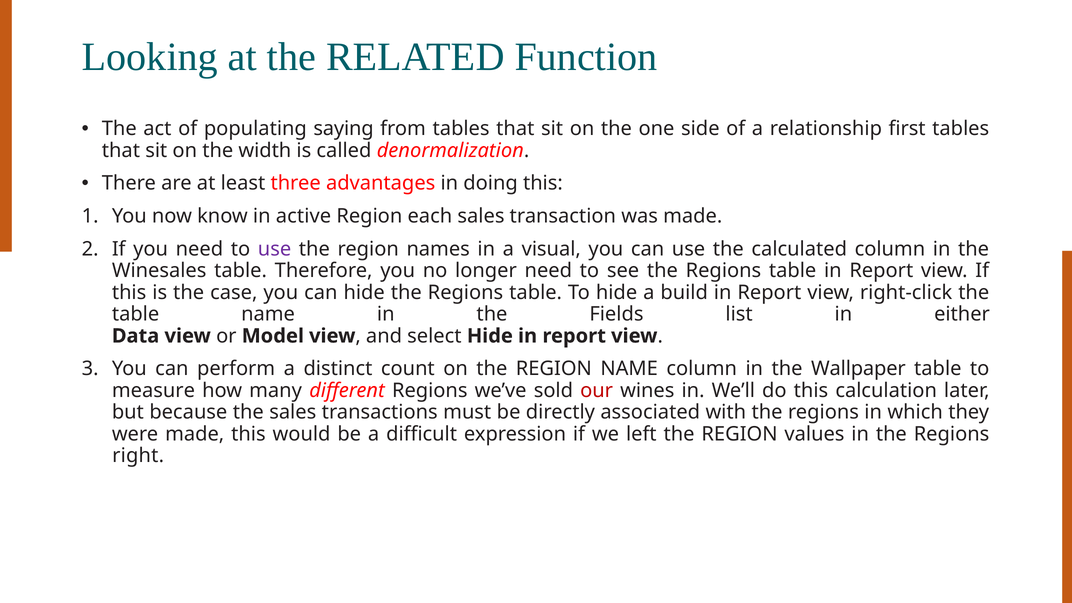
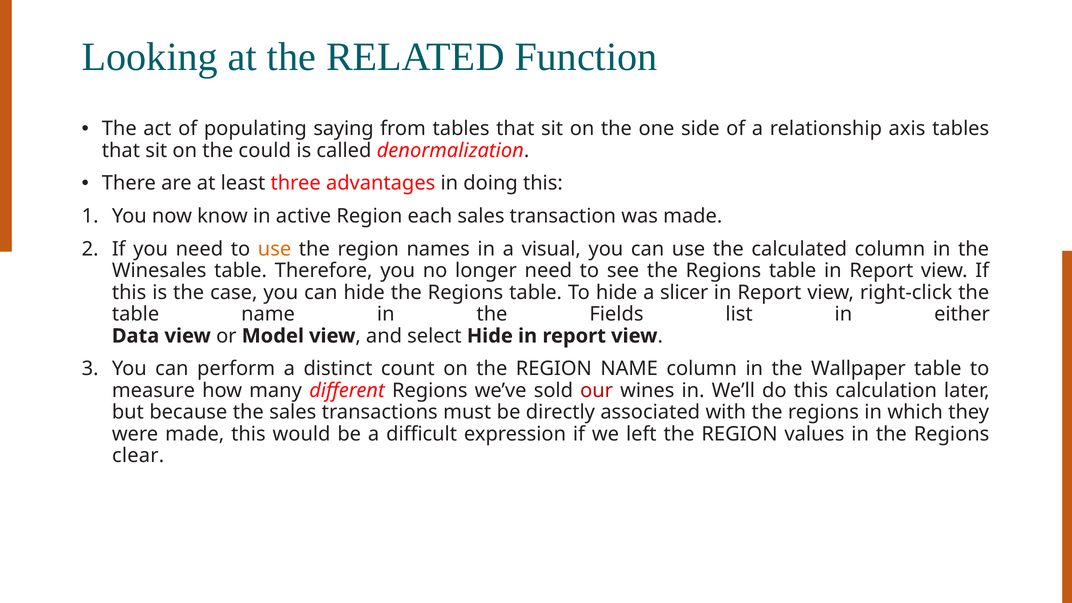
first: first -> axis
width: width -> could
use at (275, 249) colour: purple -> orange
build: build -> slicer
right: right -> clear
